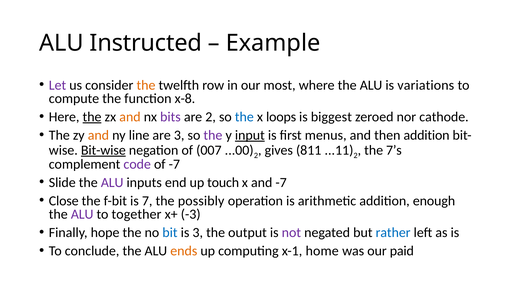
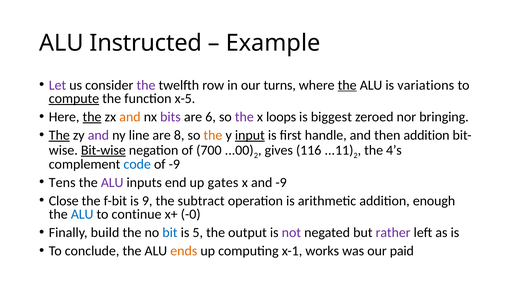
the at (146, 85) colour: orange -> purple
most: most -> turns
the at (347, 85) underline: none -> present
compute underline: none -> present
x-8: x-8 -> x-5
are 2: 2 -> 6
the at (244, 117) colour: blue -> purple
cathode: cathode -> bringing
The at (59, 135) underline: none -> present
and at (98, 135) colour: orange -> purple
are 3: 3 -> 8
the at (213, 135) colour: purple -> orange
menus: menus -> handle
007: 007 -> 700
811: 811 -> 116
7’s: 7’s -> 4’s
code colour: purple -> blue
of -7: -7 -> -9
Slide: Slide -> Tens
touch: touch -> gates
and -7: -7 -> -9
7: 7 -> 9
possibly: possibly -> subtract
ALU at (82, 214) colour: purple -> blue
together: together -> continue
-3: -3 -> -0
hope: hope -> build
is 3: 3 -> 5
rather colour: blue -> purple
home: home -> works
